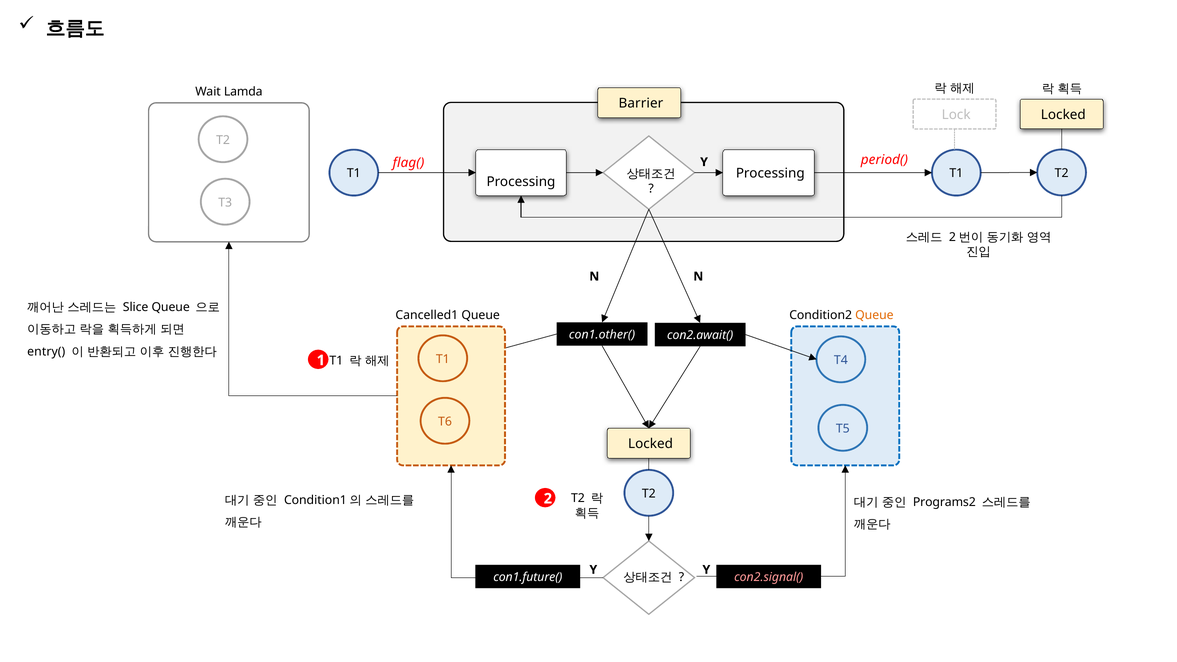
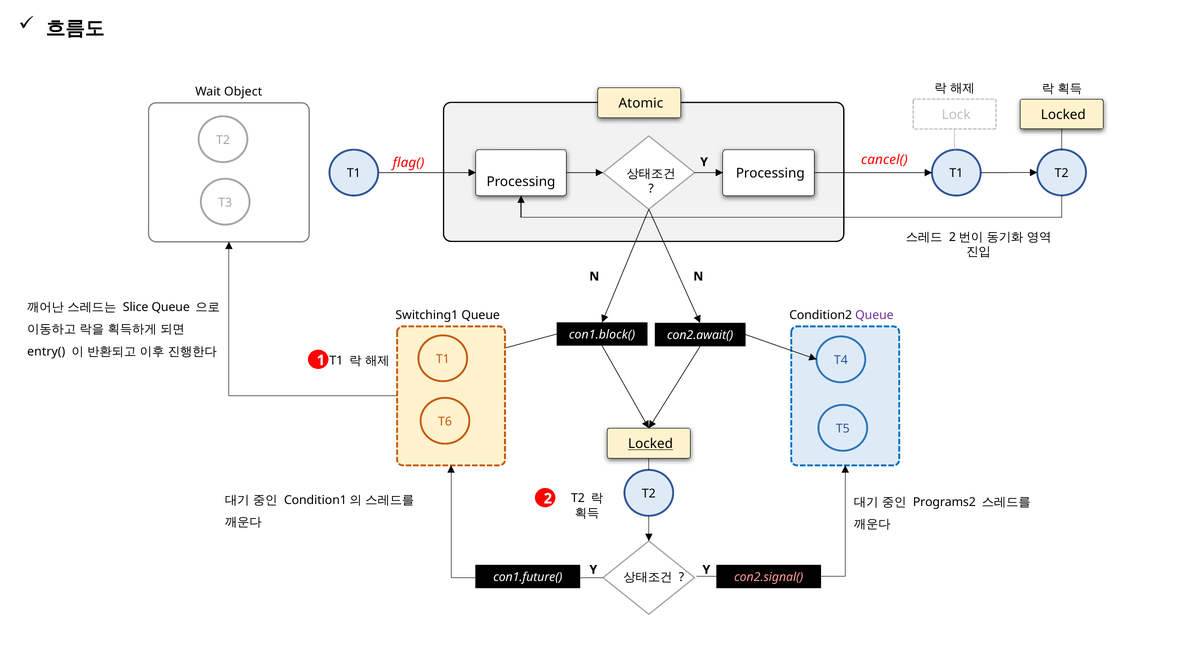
Lamda: Lamda -> Object
Barrier: Barrier -> Atomic
period(: period( -> cancel(
Queue at (874, 315) colour: orange -> purple
Cancelled1: Cancelled1 -> Switching1
con1.other(: con1.other( -> con1.block(
Locked at (650, 444) underline: none -> present
